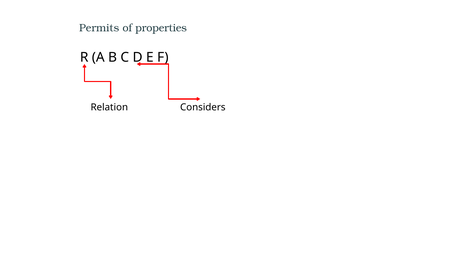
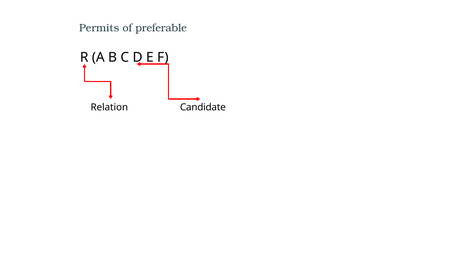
properties: properties -> preferable
Considers: Considers -> Candidate
